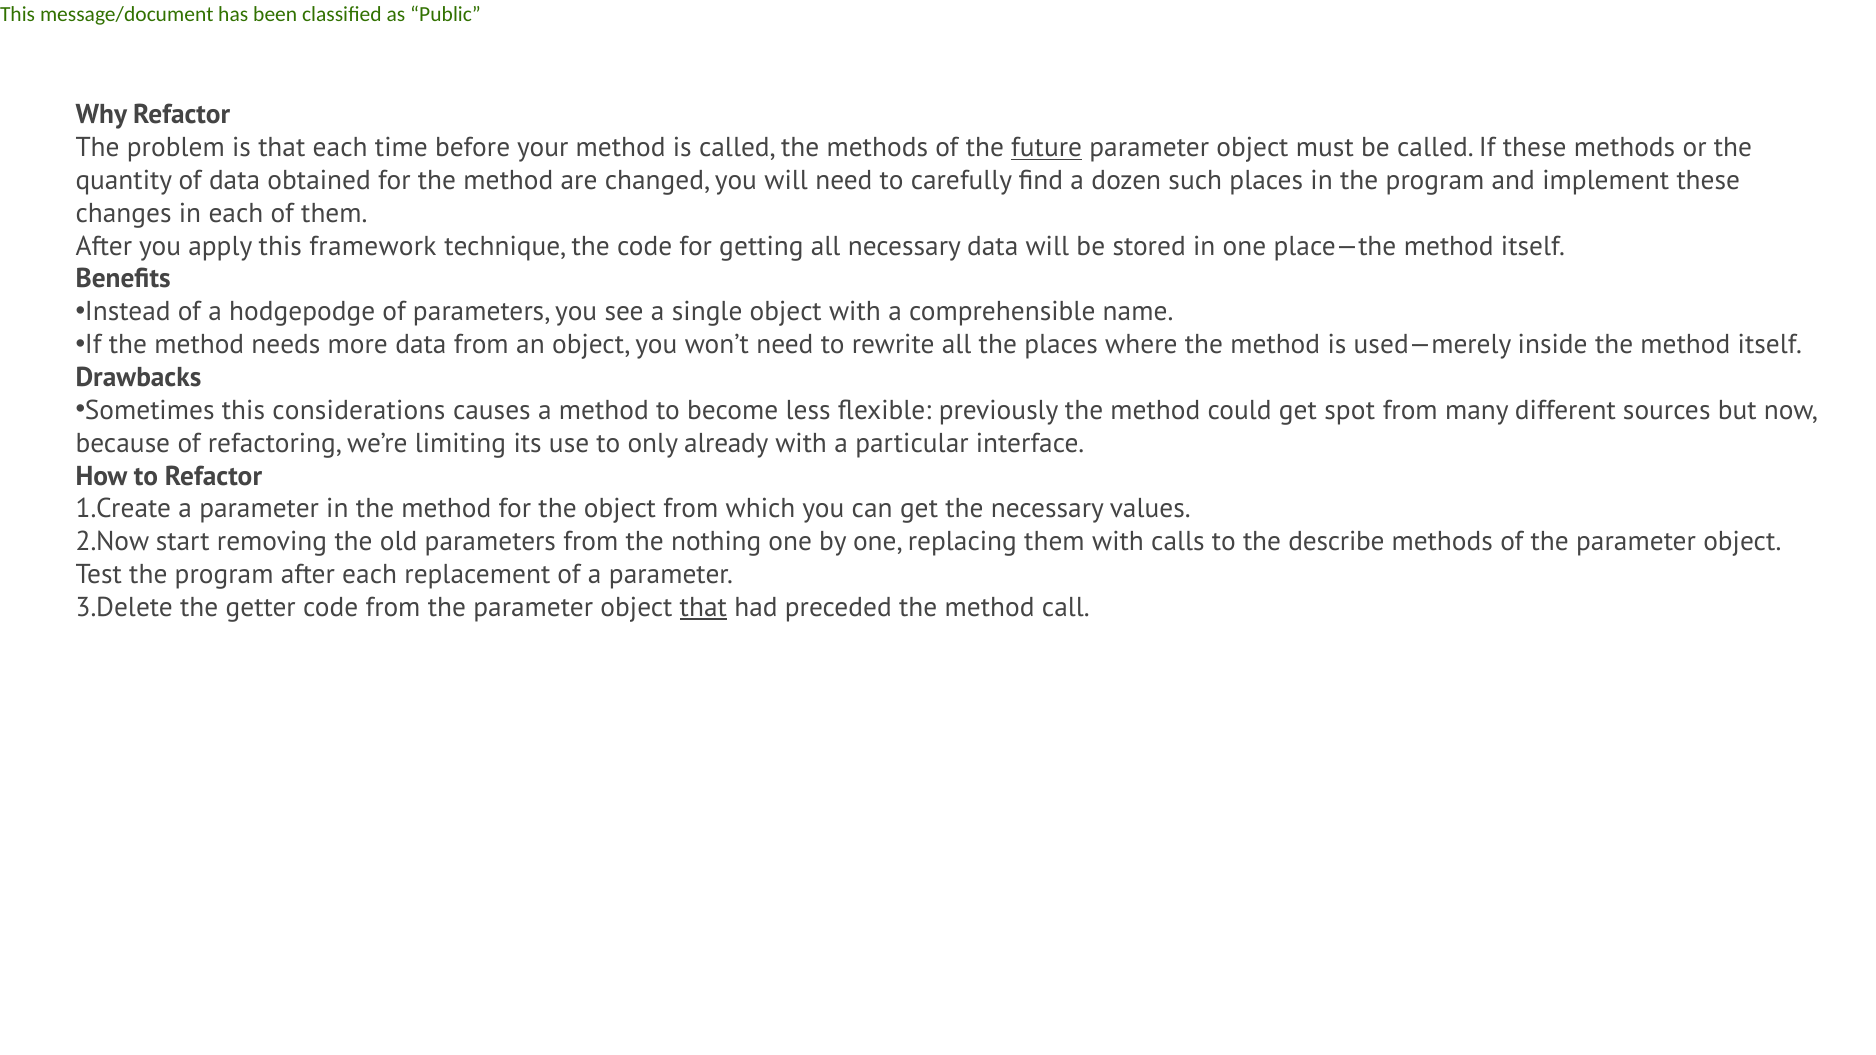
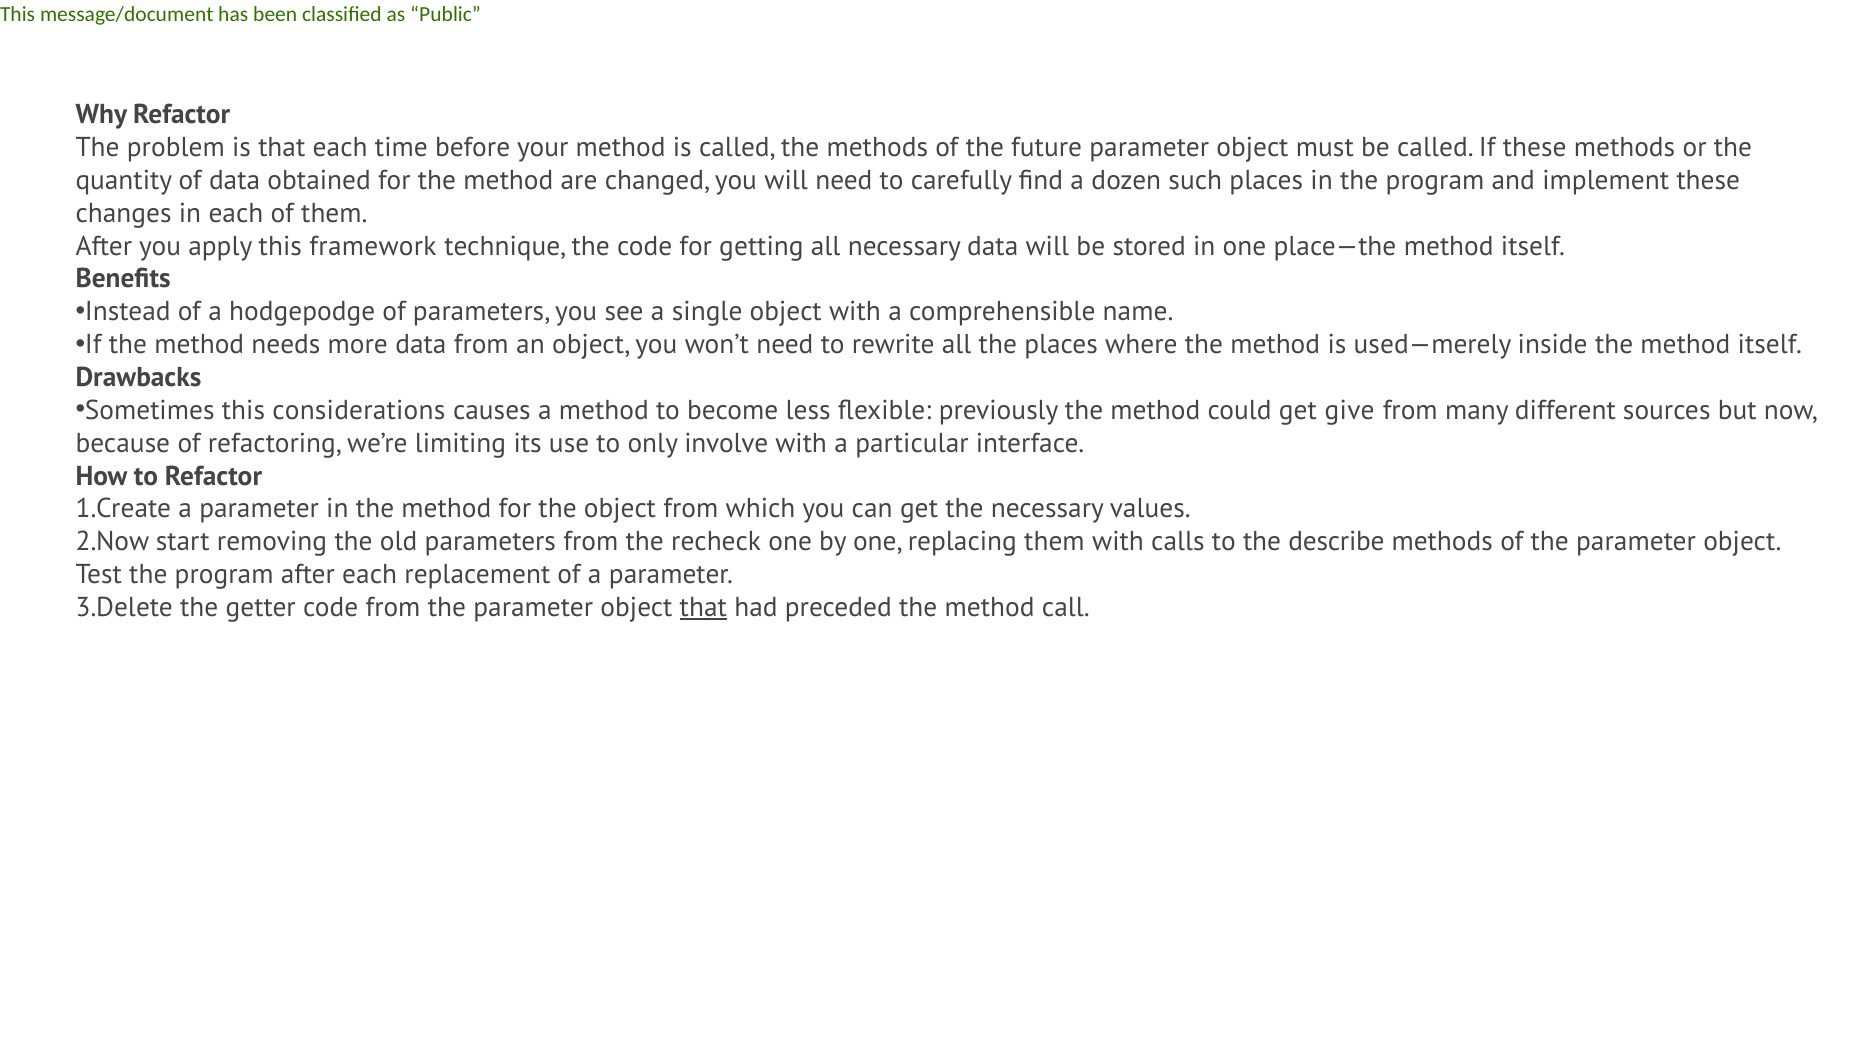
future underline: present -> none
spot: spot -> give
already: already -> involve
nothing: nothing -> recheck
